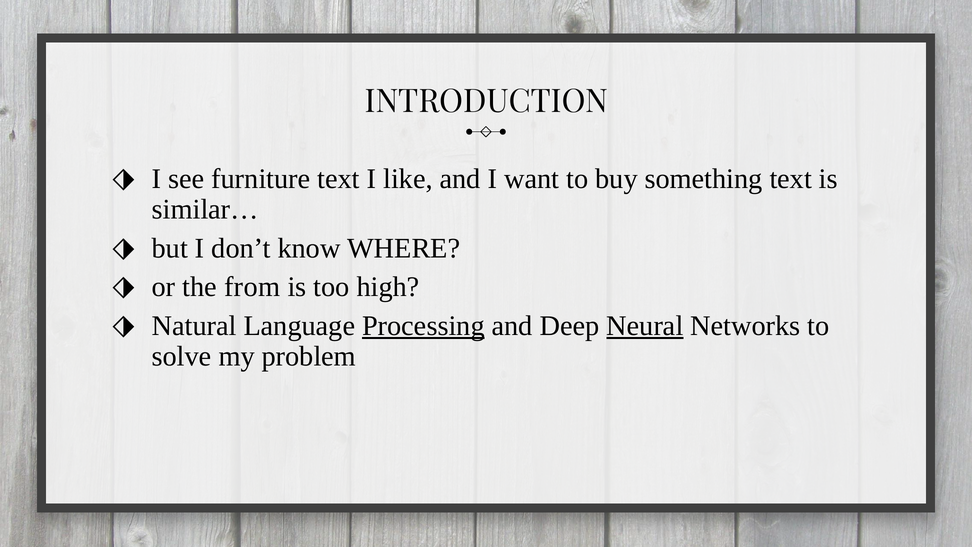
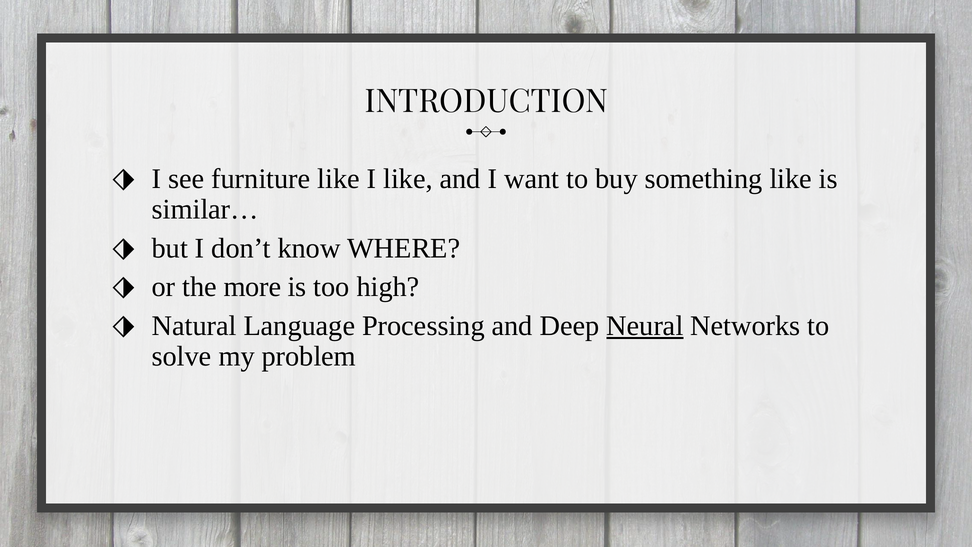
furniture text: text -> like
something text: text -> like
from: from -> more
Processing underline: present -> none
